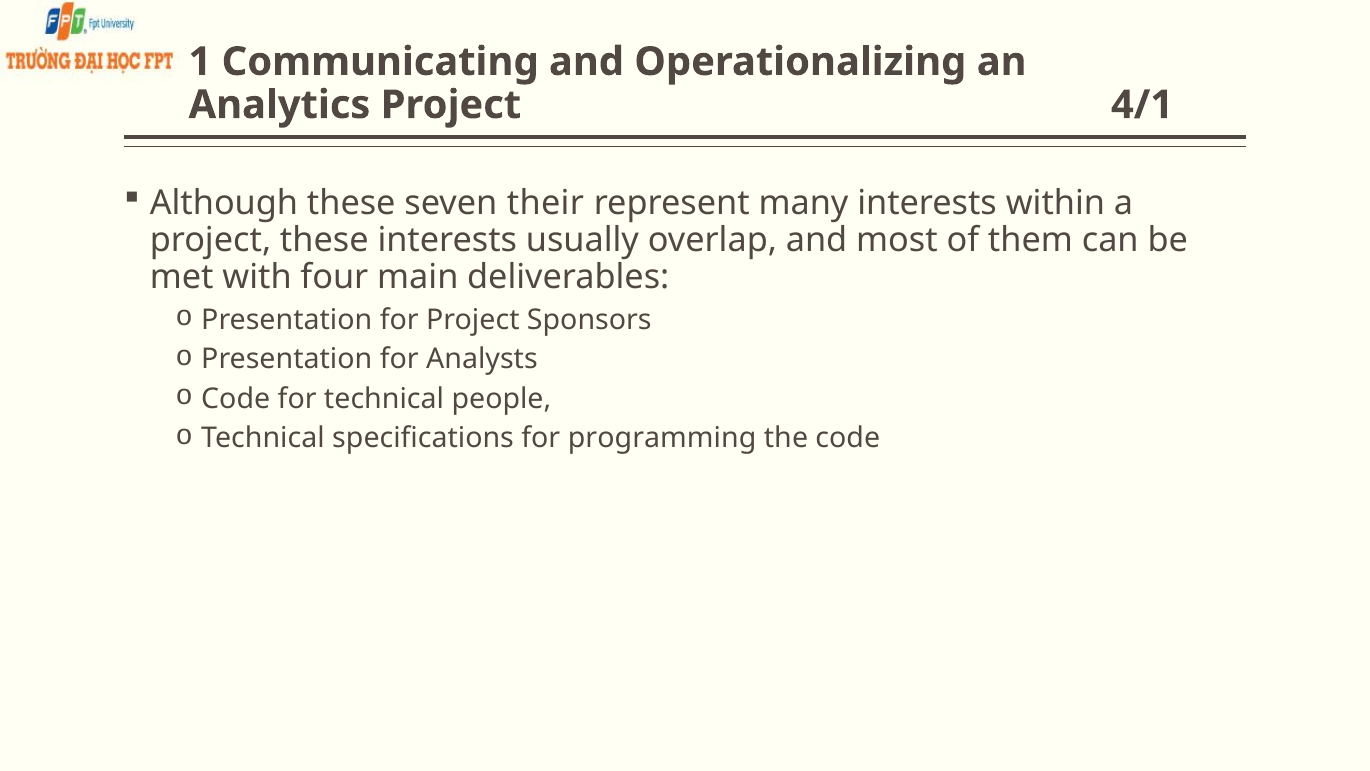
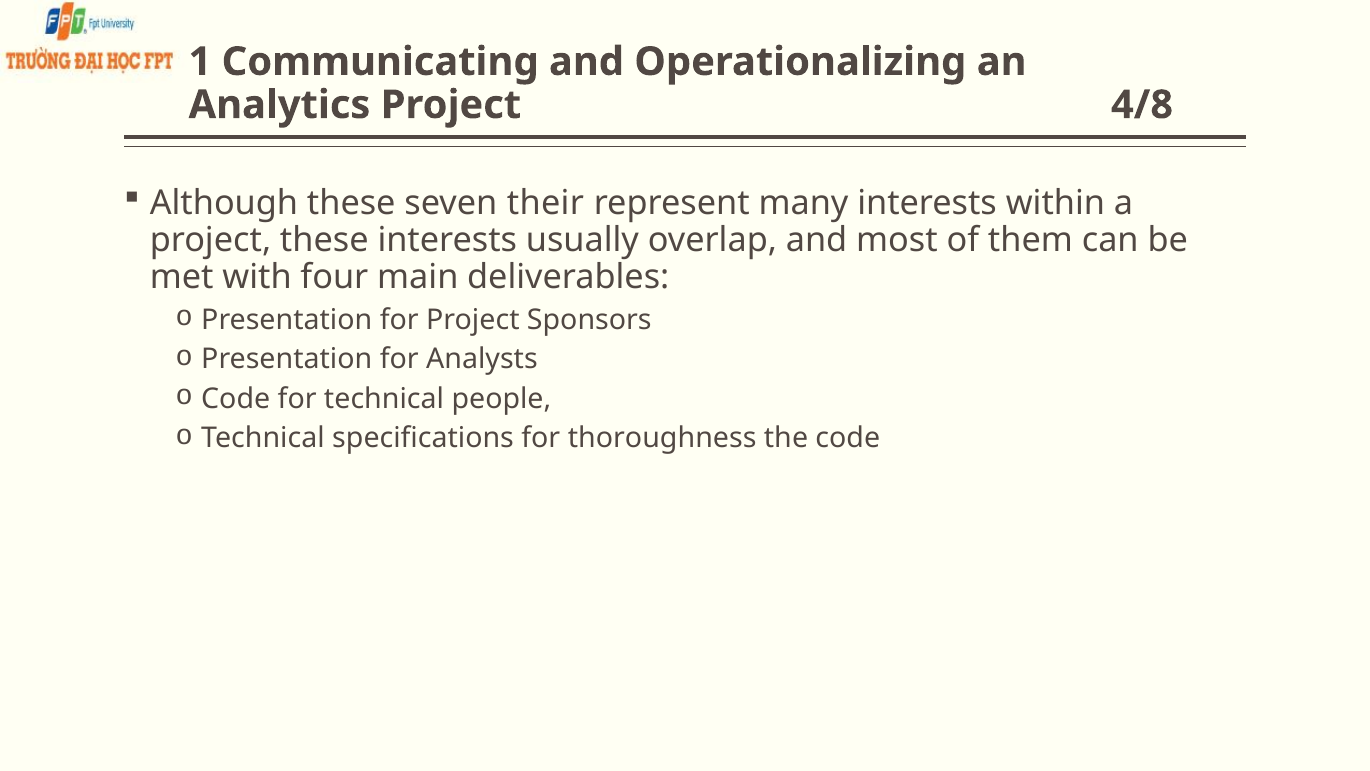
4/1: 4/1 -> 4/8
programming: programming -> thoroughness
